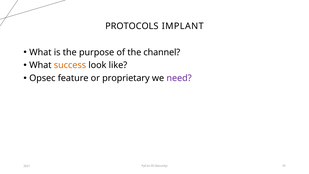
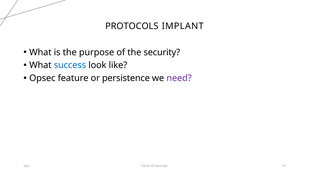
the channel: channel -> security
success colour: orange -> blue
proprietary: proprietary -> persistence
